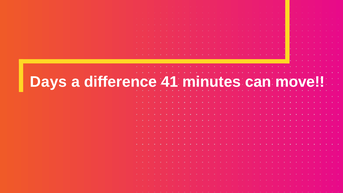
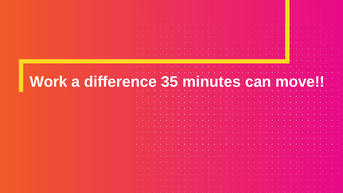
Days: Days -> Work
41: 41 -> 35
